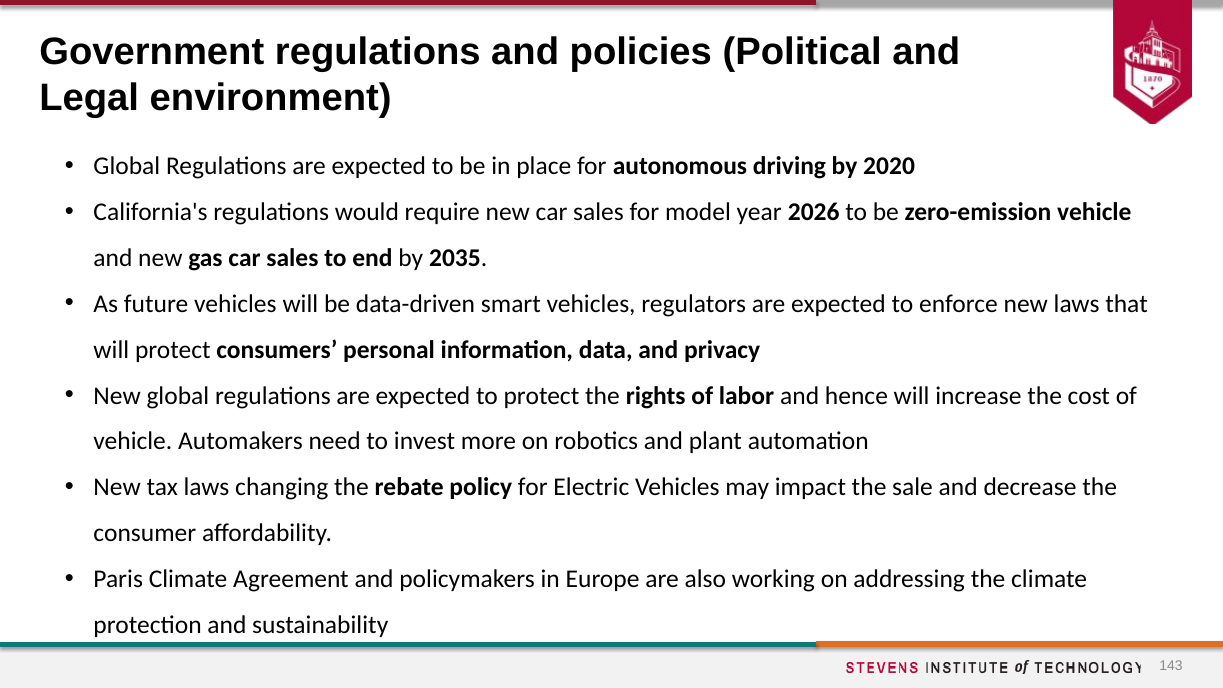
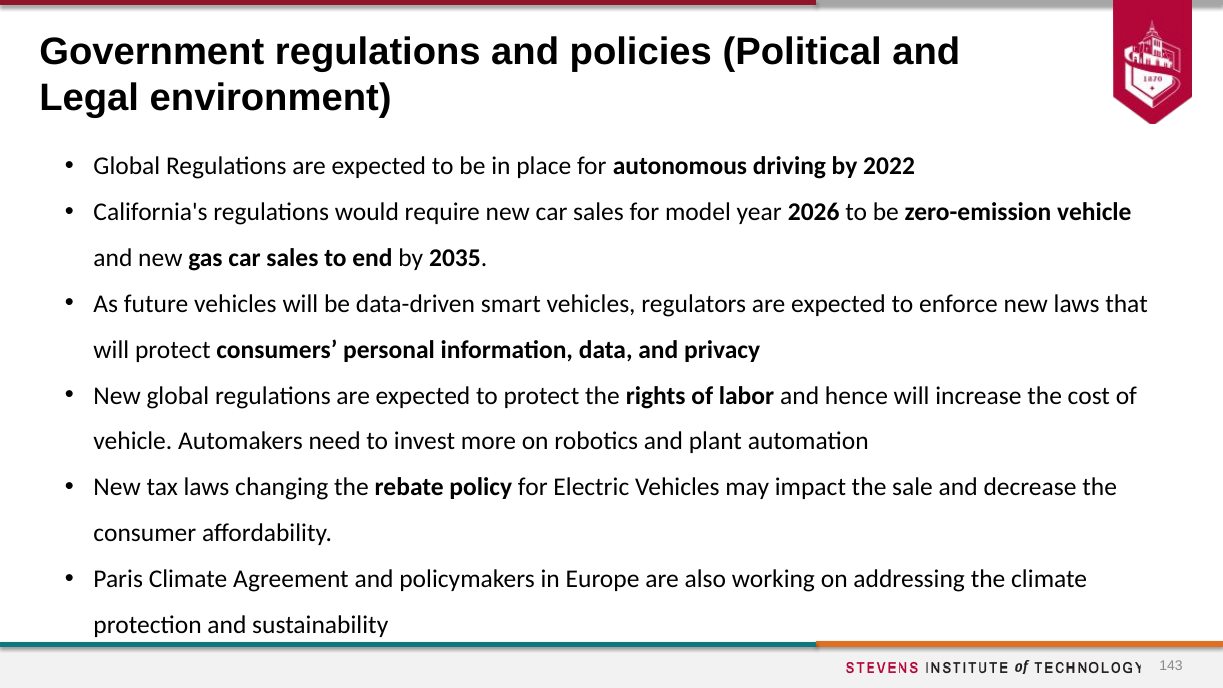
2020: 2020 -> 2022
